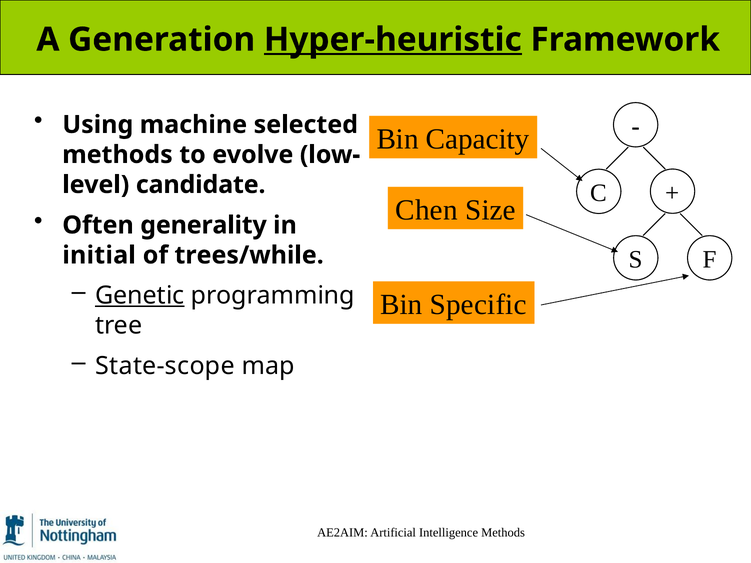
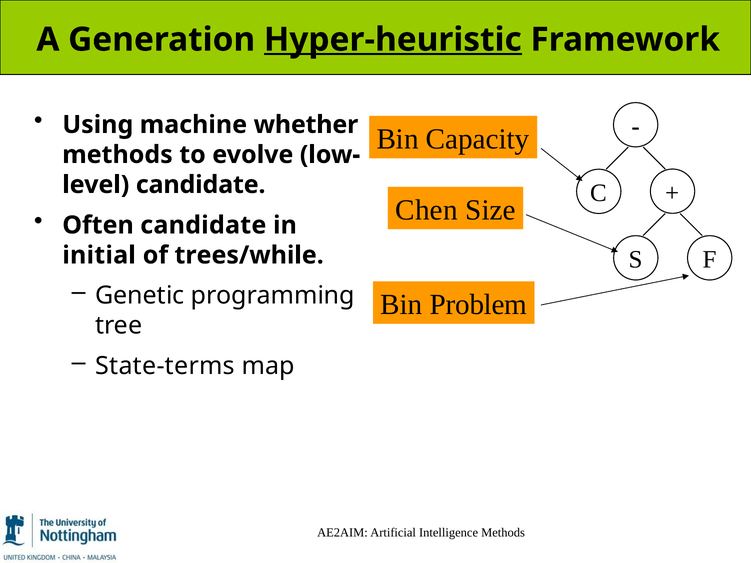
selected: selected -> whether
Often generality: generality -> candidate
Genetic underline: present -> none
Specific: Specific -> Problem
State-scope: State-scope -> State-terms
